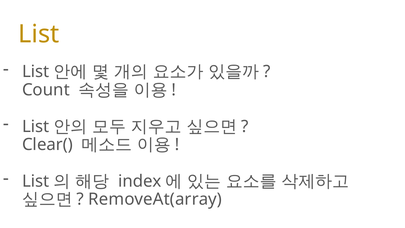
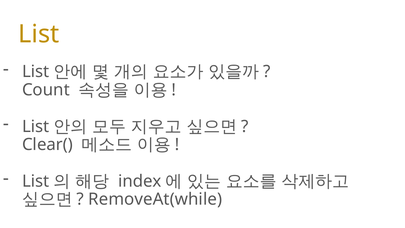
RemoveAt(array: RemoveAt(array -> RemoveAt(while
